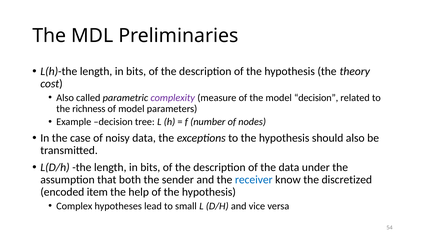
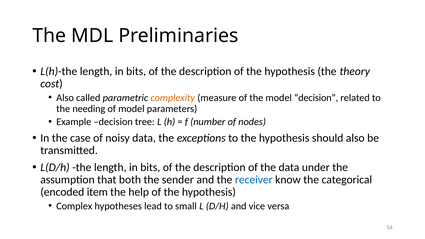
complexity colour: purple -> orange
richness: richness -> needing
discretized: discretized -> categorical
